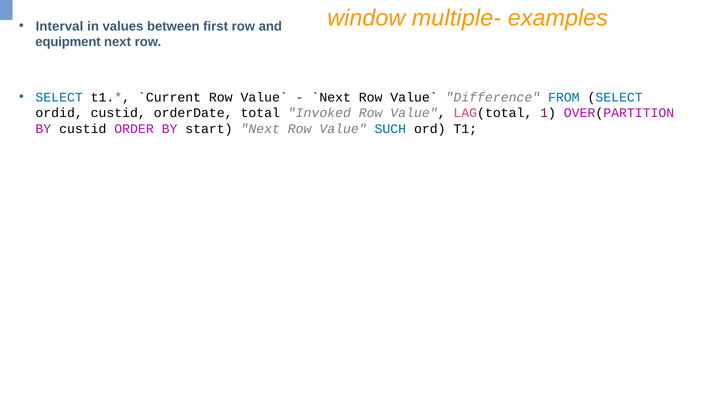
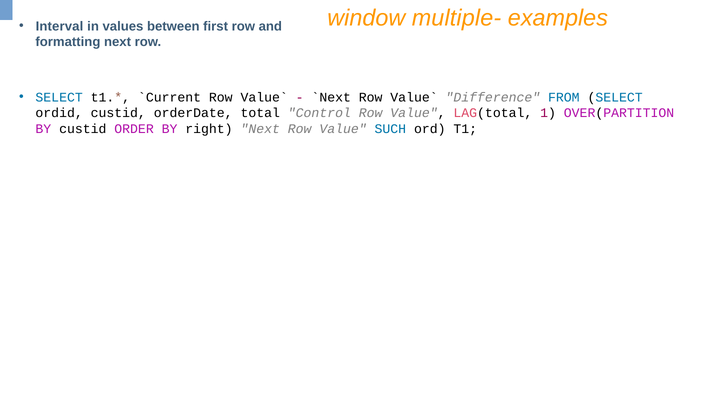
equipment: equipment -> formatting
Invoked: Invoked -> Control
start: start -> right
